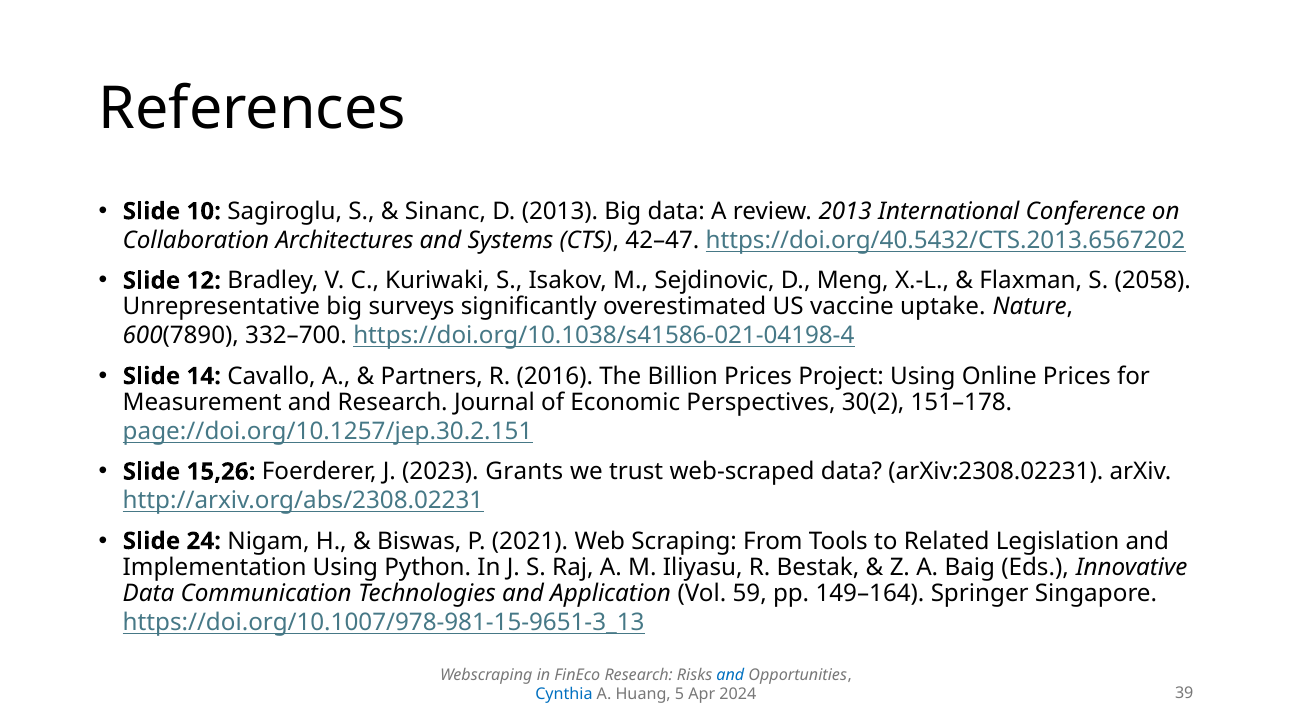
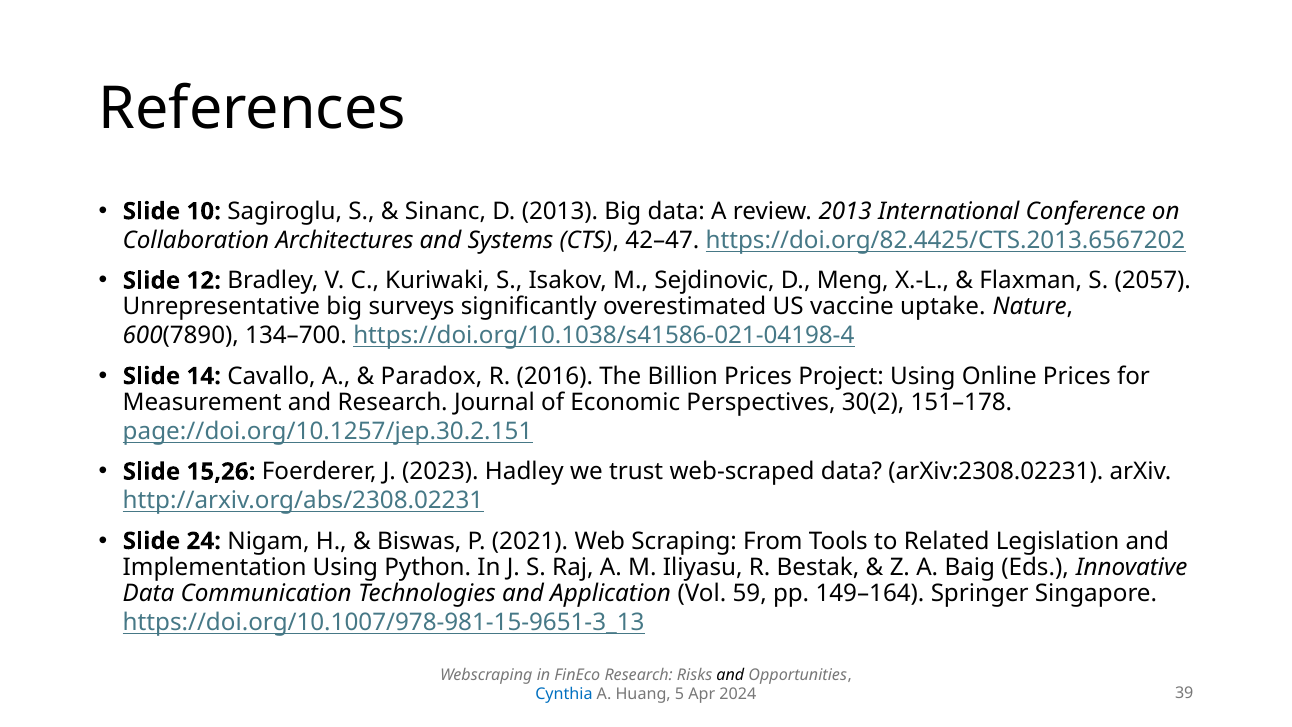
https://doi.org/40.5432/CTS.2013.6567202: https://doi.org/40.5432/CTS.2013.6567202 -> https://doi.org/82.4425/CTS.2013.6567202
2058: 2058 -> 2057
332–700: 332–700 -> 134–700
Partners: Partners -> Paradox
Grants: Grants -> Hadley
and at (730, 675) colour: blue -> black
